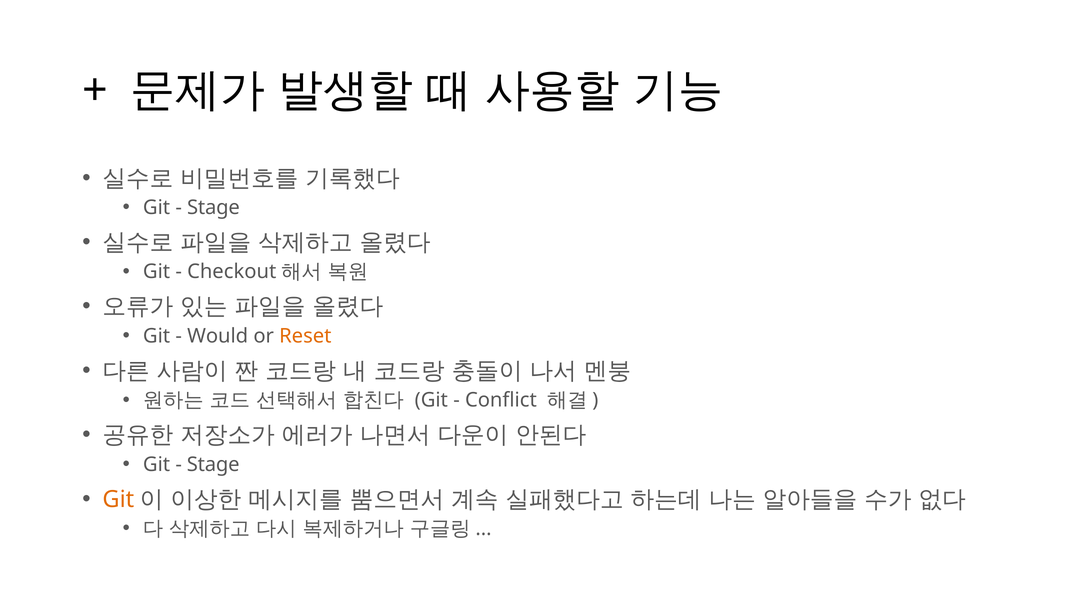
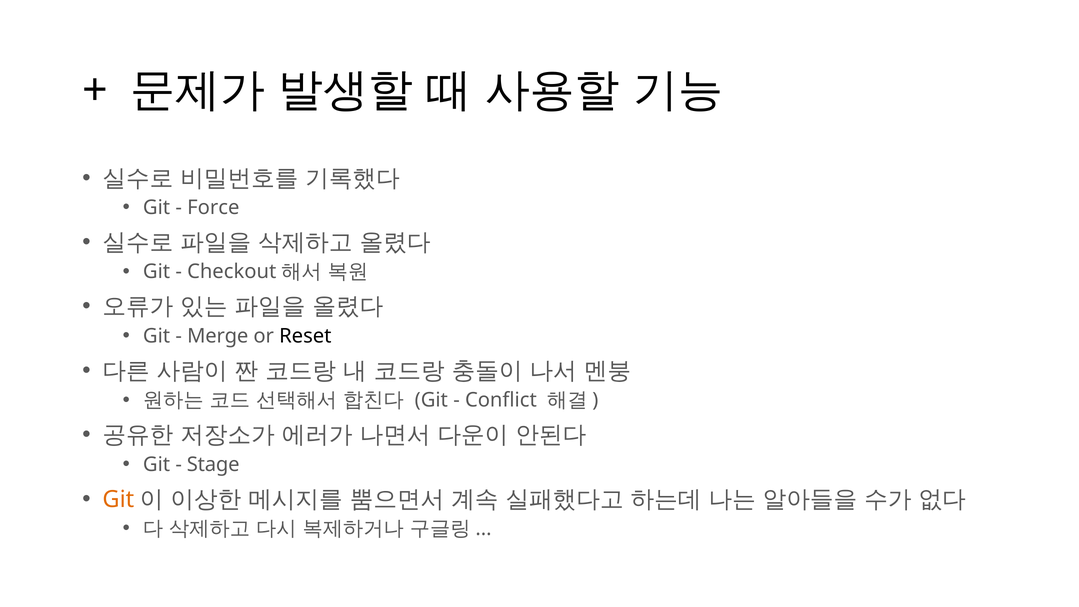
Stage at (213, 208): Stage -> Force
Would: Would -> Merge
Reset colour: orange -> black
